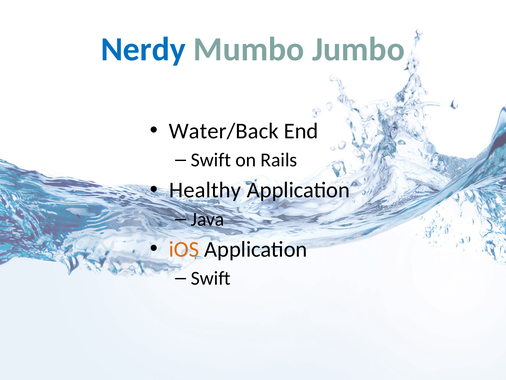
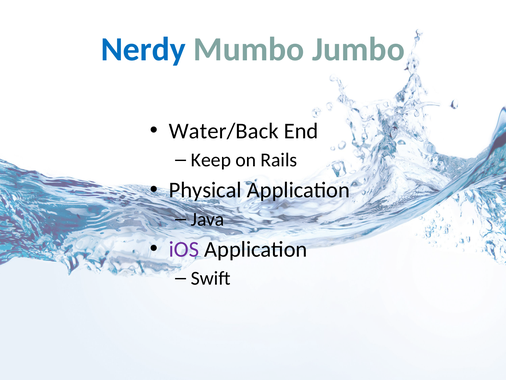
Swift at (211, 160): Swift -> Keep
Healthy: Healthy -> Physical
iOS colour: orange -> purple
